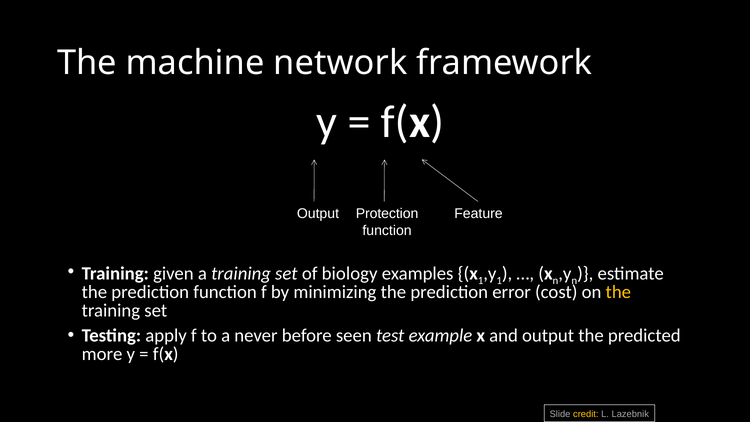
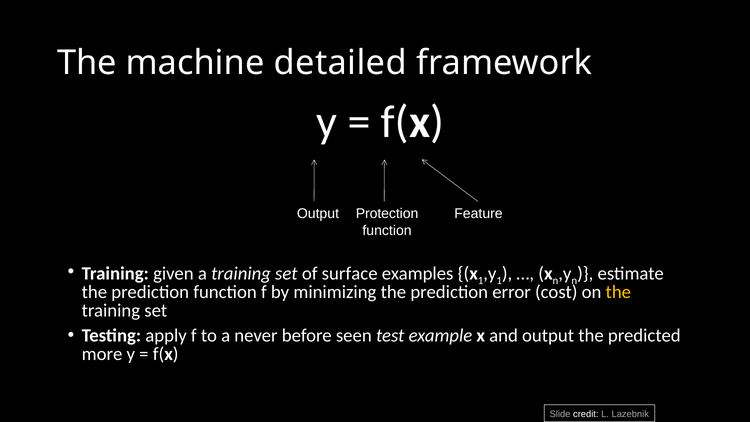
network: network -> detailed
biology: biology -> surface
credit colour: yellow -> white
